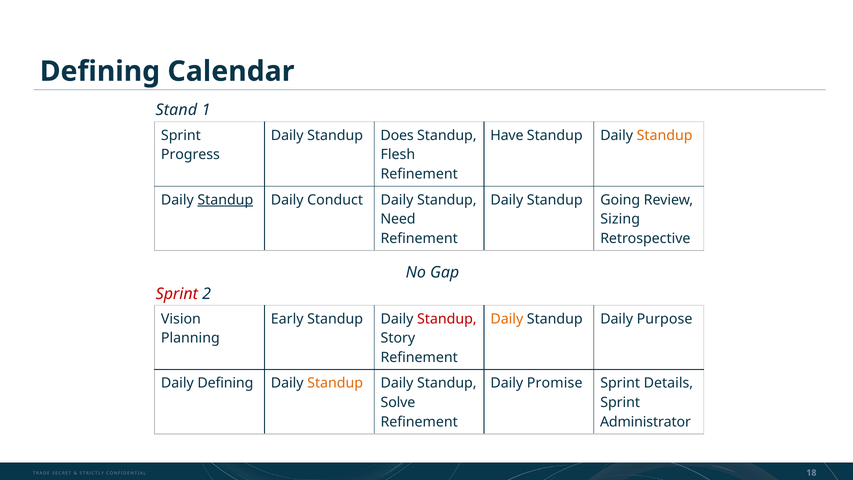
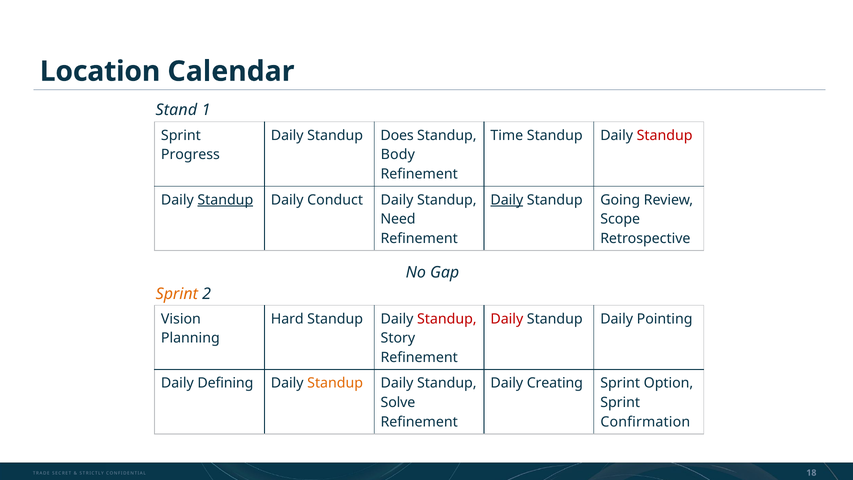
Defining at (100, 71): Defining -> Location
Have: Have -> Time
Standup at (665, 135) colour: orange -> red
Flesh: Flesh -> Body
Daily at (507, 200) underline: none -> present
Sizing: Sizing -> Scope
Sprint at (177, 294) colour: red -> orange
Early: Early -> Hard
Daily at (507, 319) colour: orange -> red
Purpose: Purpose -> Pointing
Promise: Promise -> Creating
Details: Details -> Option
Administrator: Administrator -> Confirmation
